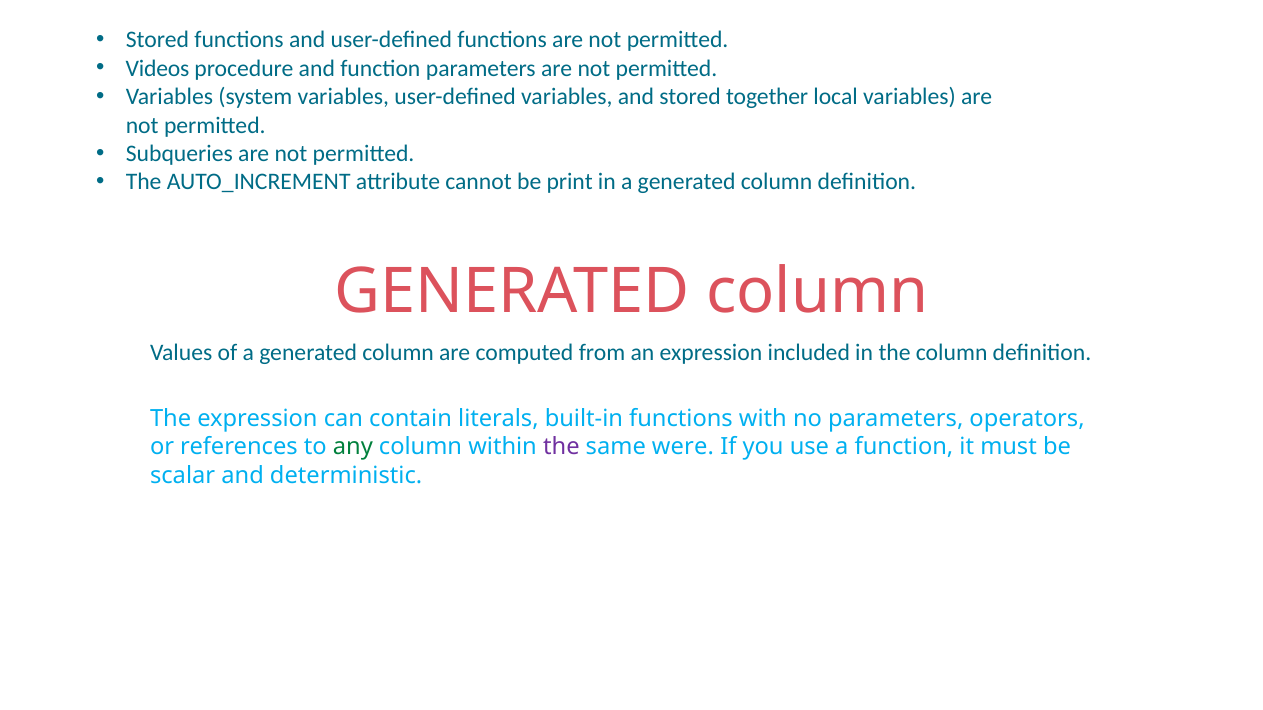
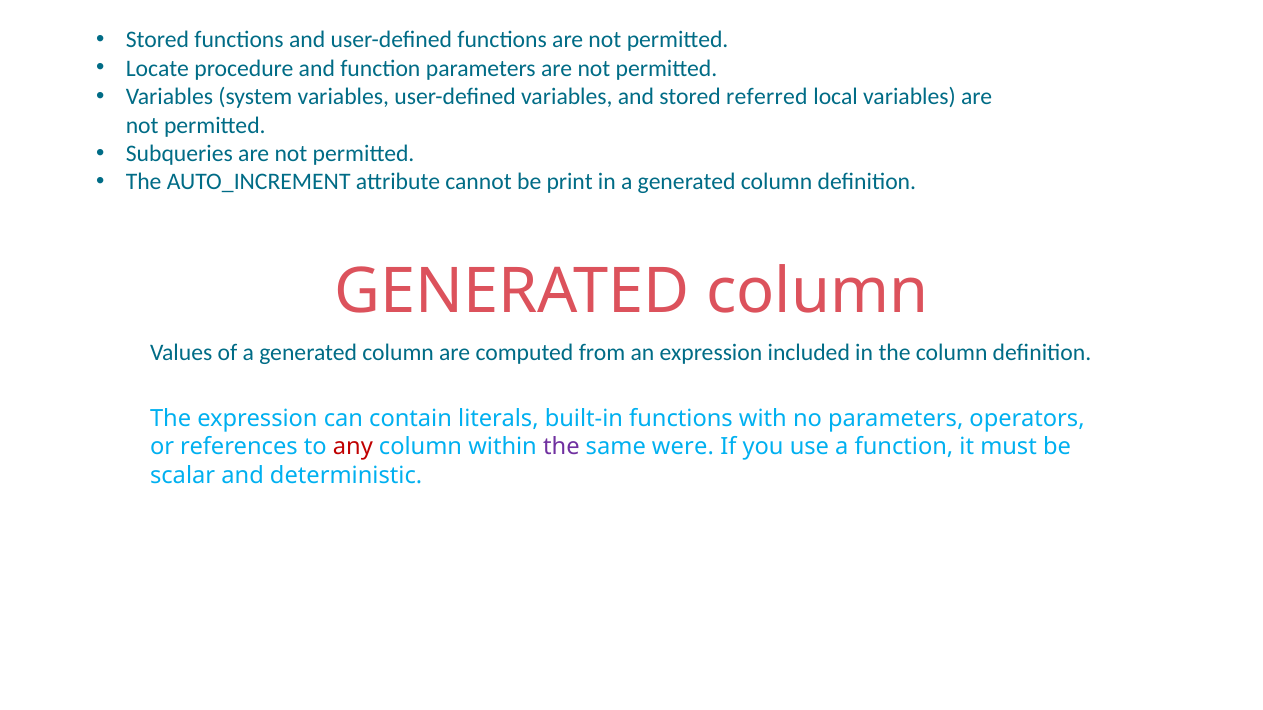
Videos: Videos -> Locate
together: together -> referred
any colour: green -> red
